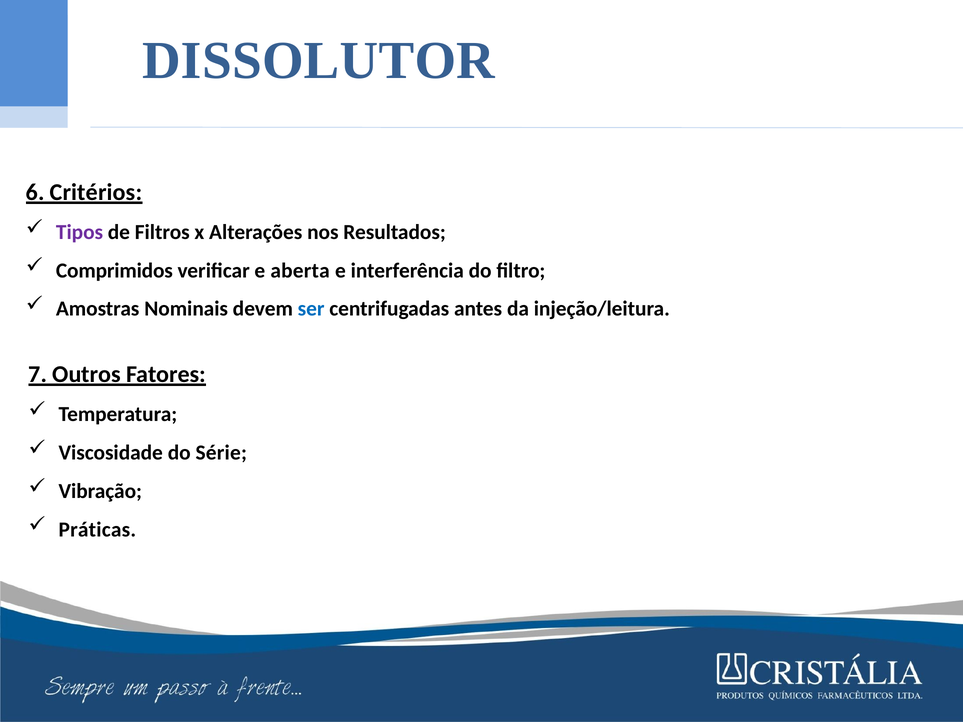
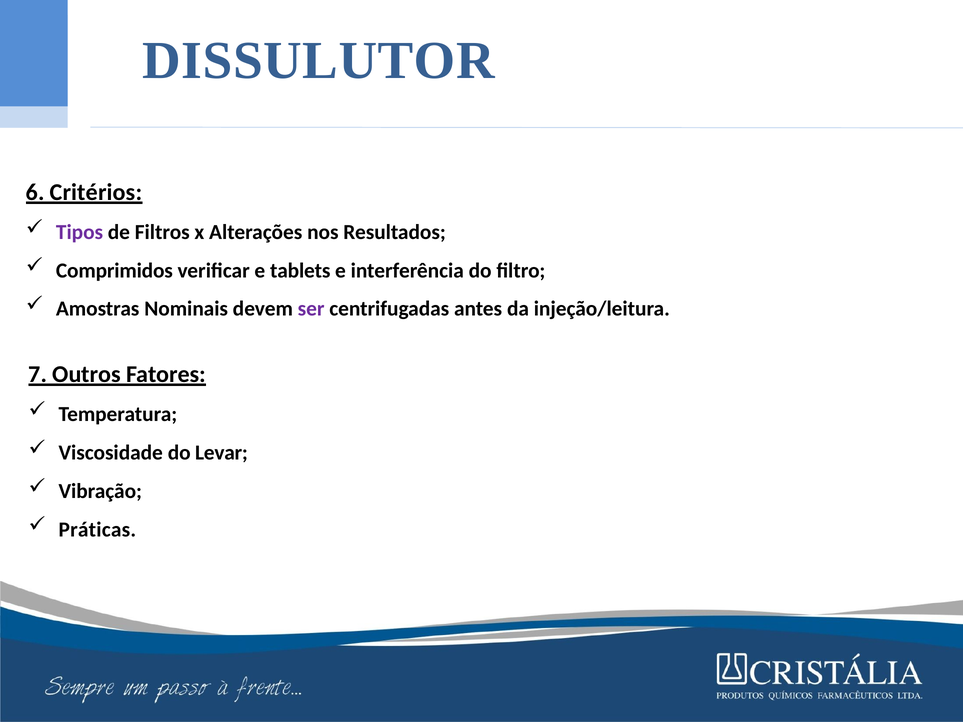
DISSOLUTOR: DISSOLUTOR -> DISSULUTOR
aberta: aberta -> tablets
ser colour: blue -> purple
Série: Série -> Levar
